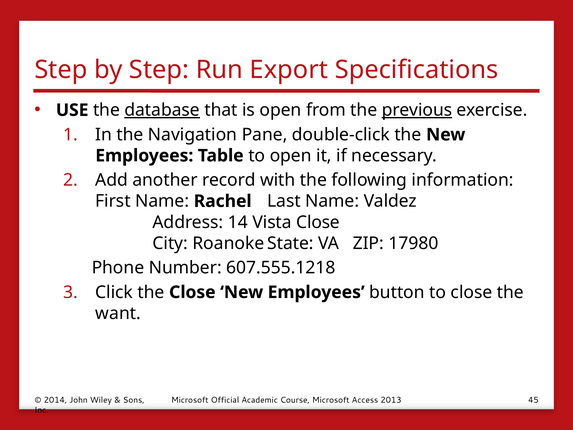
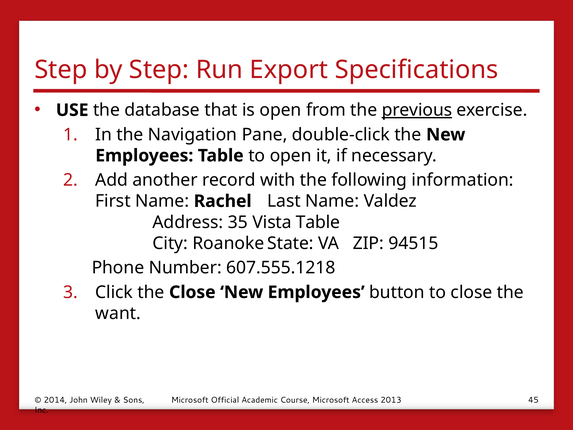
database underline: present -> none
14: 14 -> 35
Vista Close: Close -> Table
17980: 17980 -> 94515
